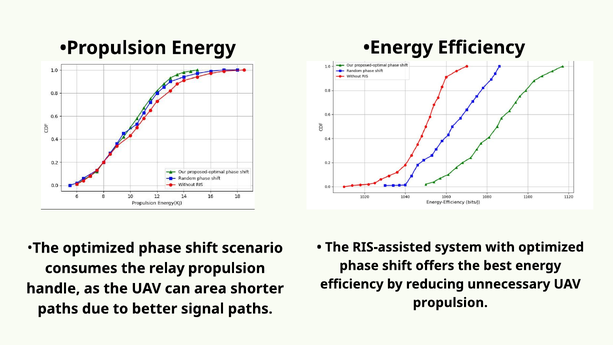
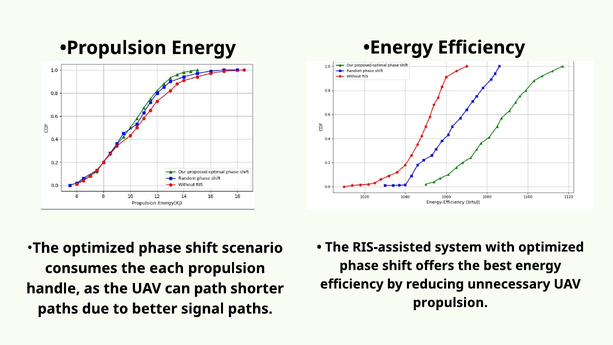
relay: relay -> each
area: area -> path
